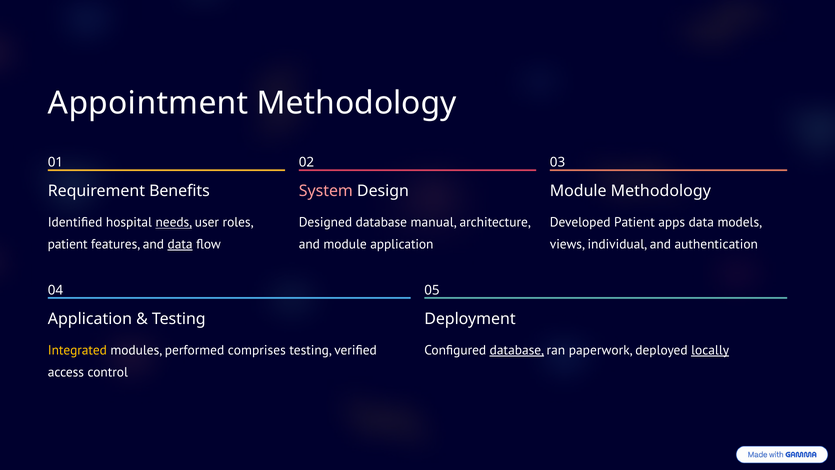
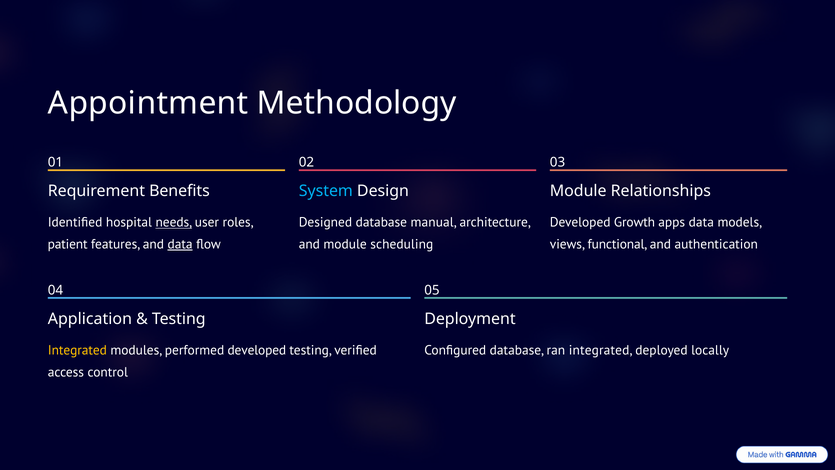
System colour: pink -> light blue
Module Methodology: Methodology -> Relationships
Developed Patient: Patient -> Growth
module application: application -> scheduling
individual: individual -> functional
performed comprises: comprises -> developed
database at (517, 350) underline: present -> none
ran paperwork: paperwork -> integrated
locally underline: present -> none
